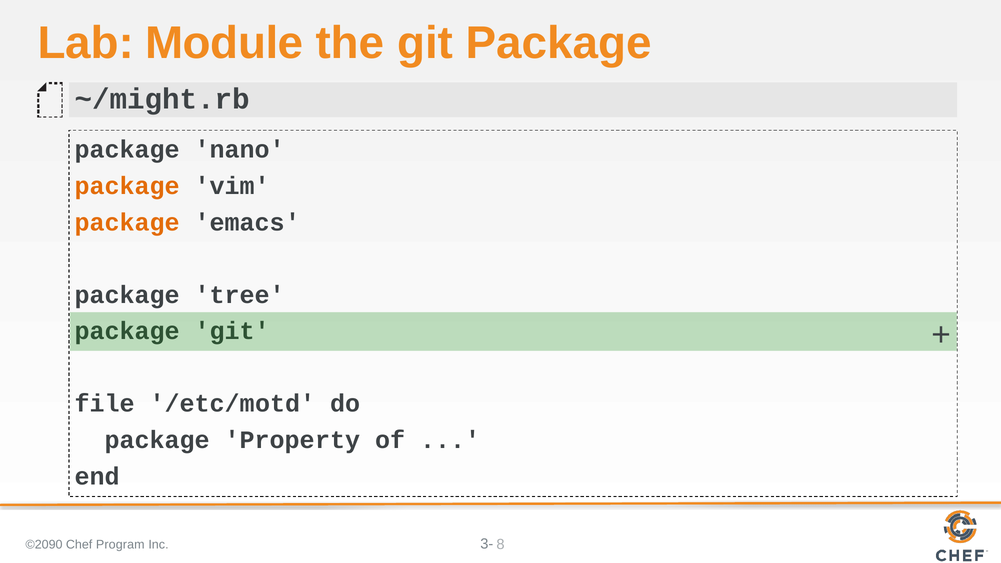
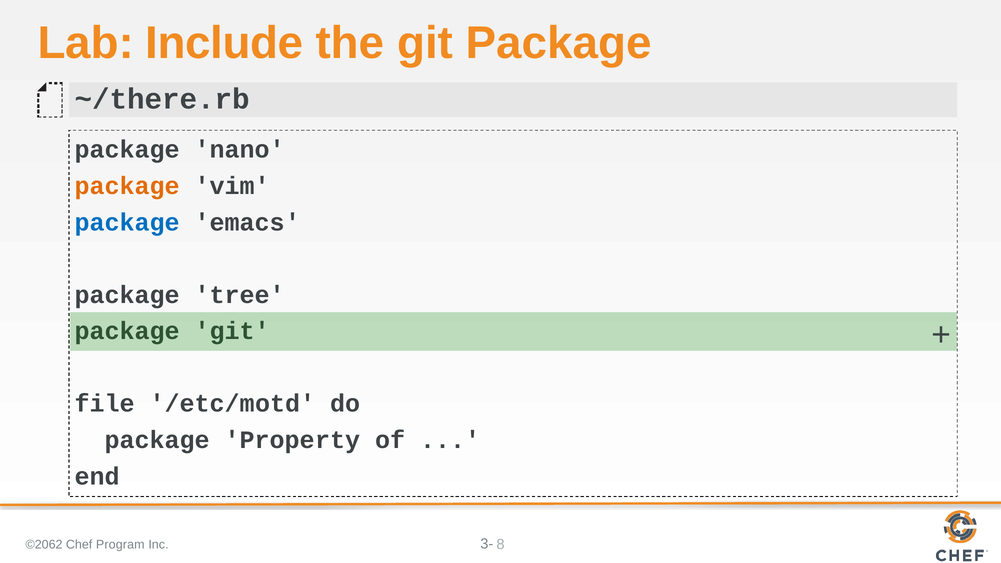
Module: Module -> Include
~/might.rb: ~/might.rb -> ~/there.rb
package at (127, 222) colour: orange -> blue
©2090: ©2090 -> ©2062
